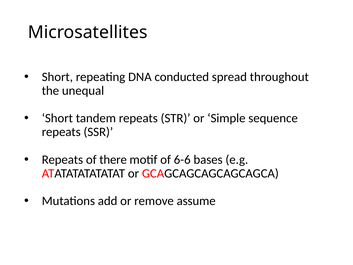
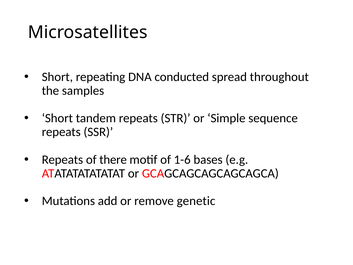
unequal: unequal -> samples
6-6: 6-6 -> 1-6
assume: assume -> genetic
